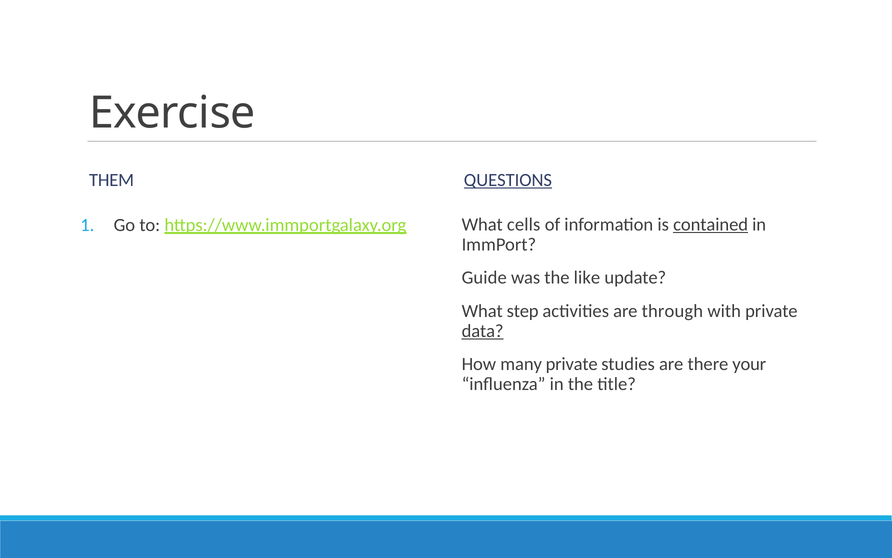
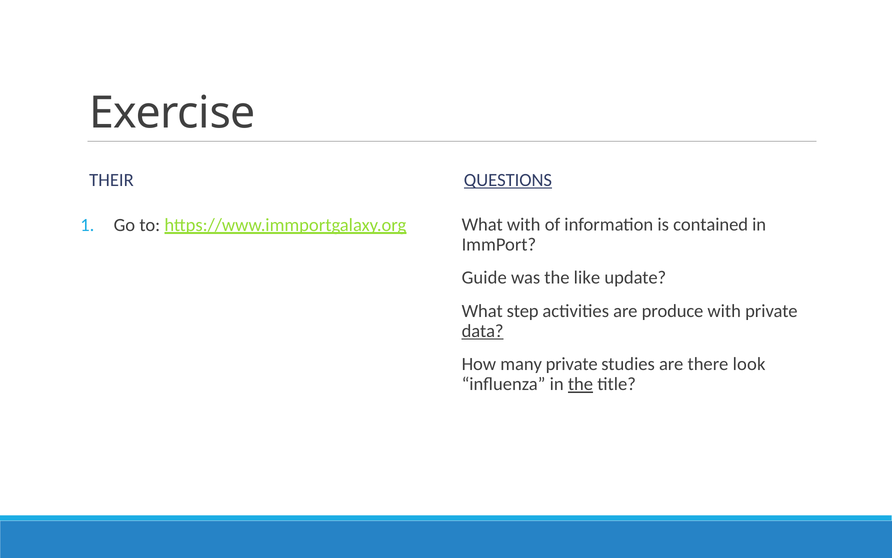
THEM: THEM -> THEIR
What cells: cells -> with
contained underline: present -> none
through: through -> produce
your: your -> look
the at (580, 384) underline: none -> present
